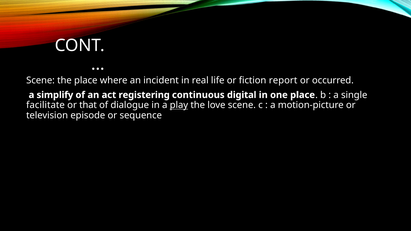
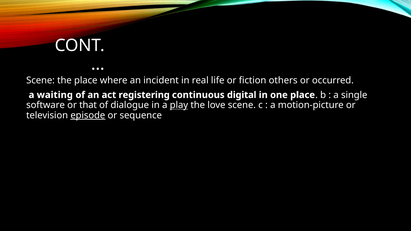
report: report -> others
simplify: simplify -> waiting
facilitate: facilitate -> software
episode underline: none -> present
